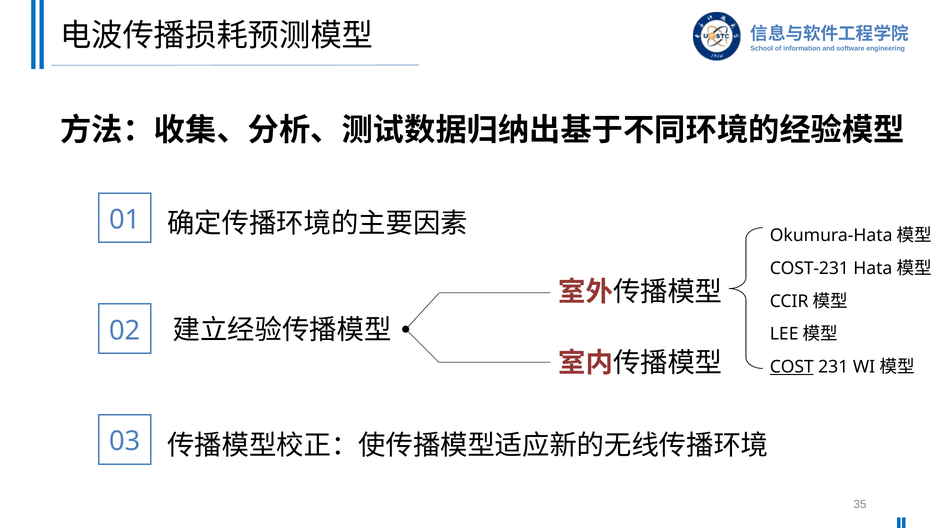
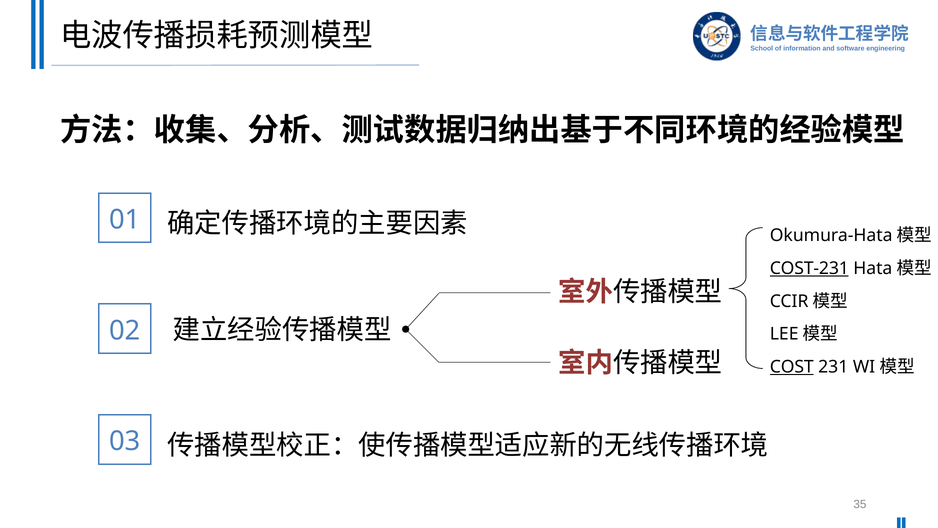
COST-231 underline: none -> present
